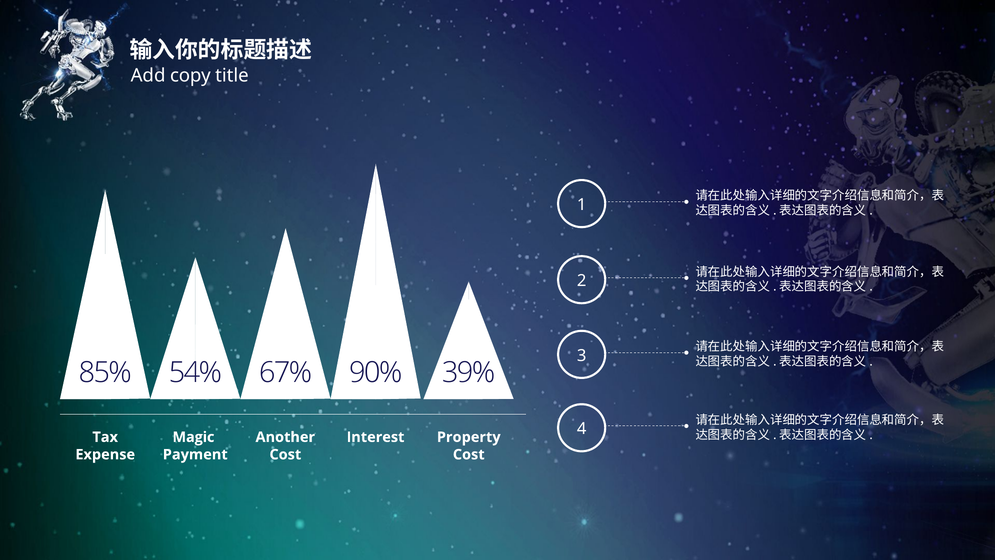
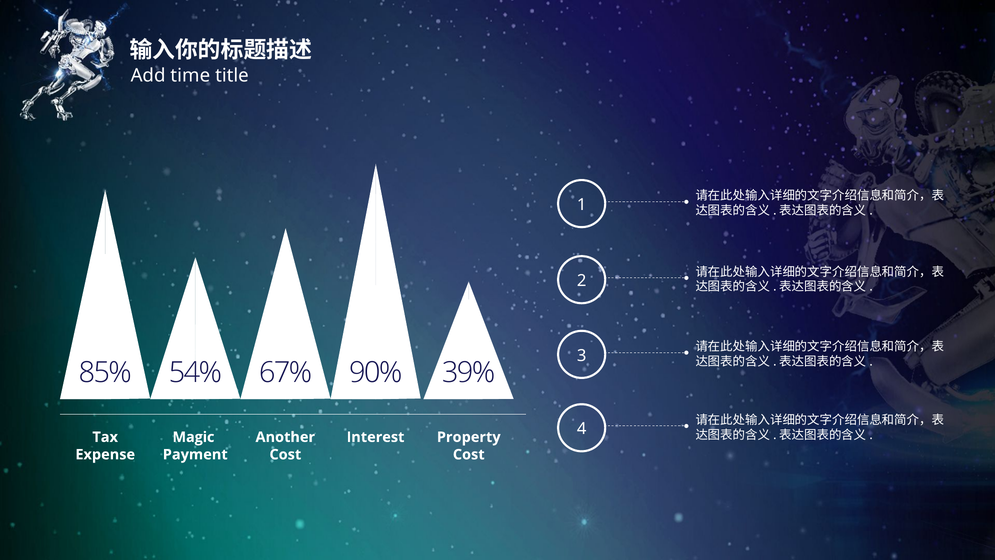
copy: copy -> time
